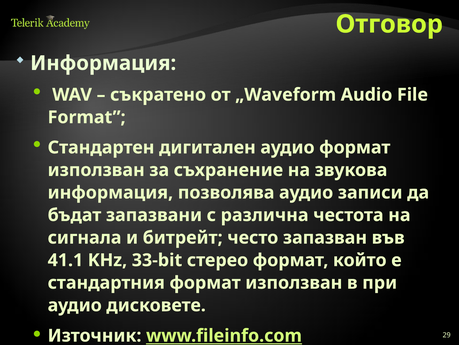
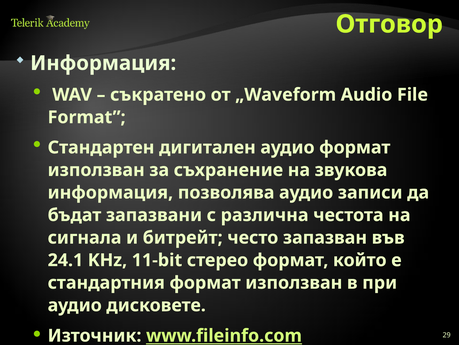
41.1: 41.1 -> 24.1
33-bit: 33-bit -> 11-bit
